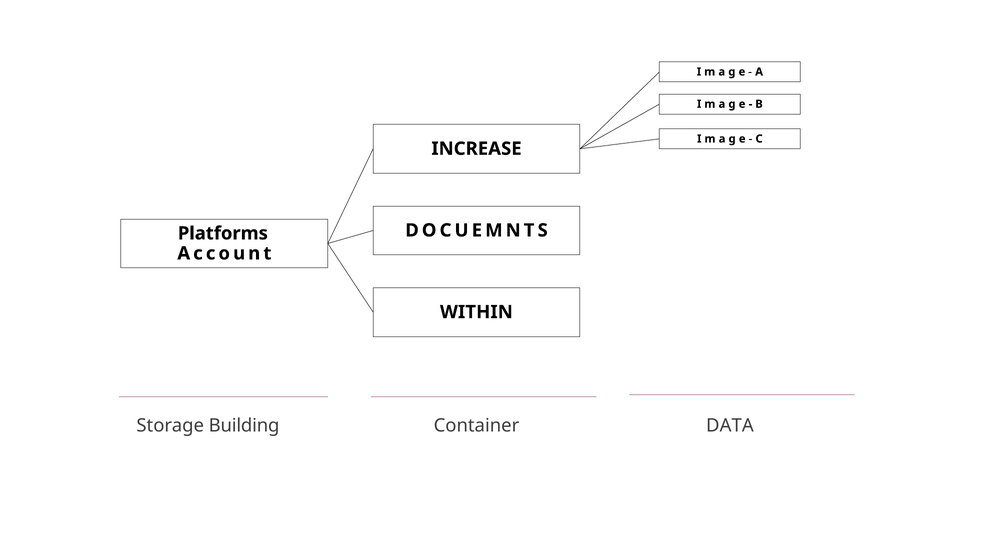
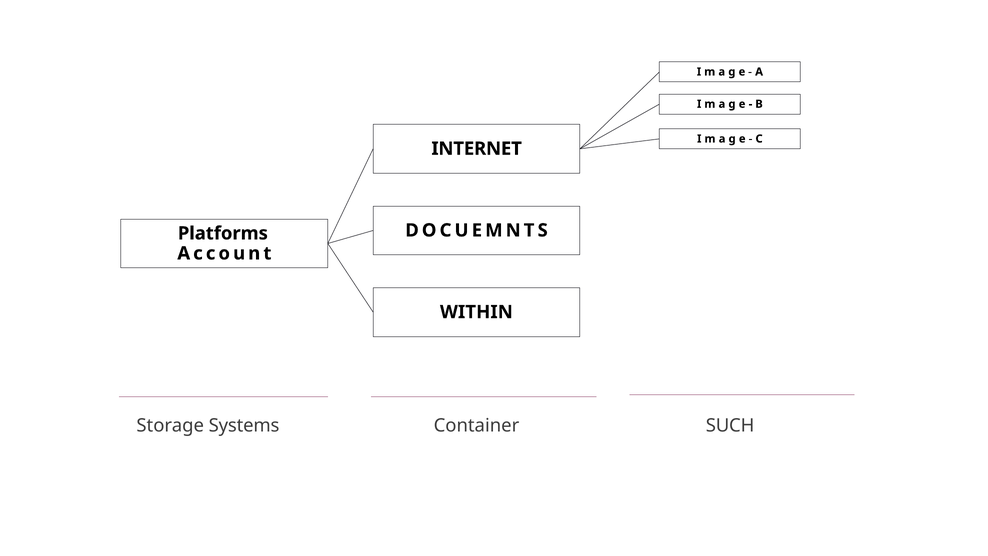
INCREASE: INCREASE -> INTERNET
Building: Building -> Systems
DATA: DATA -> SUCH
